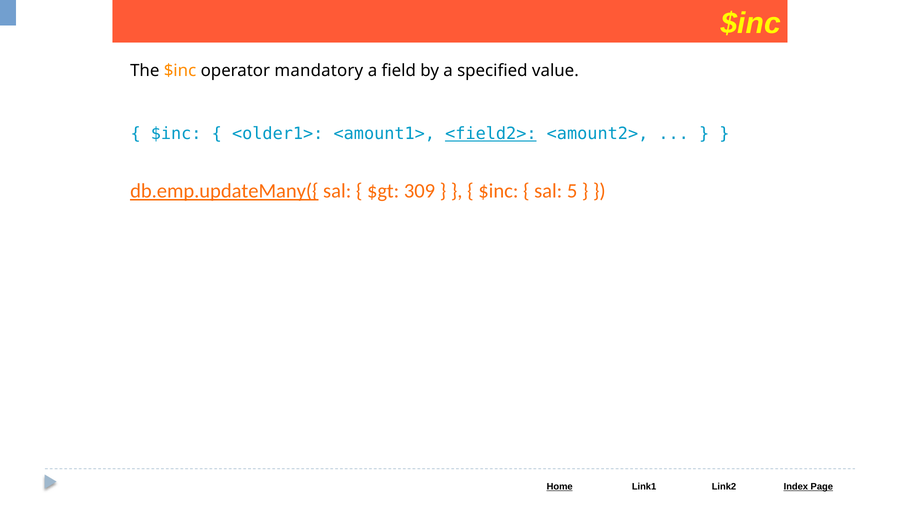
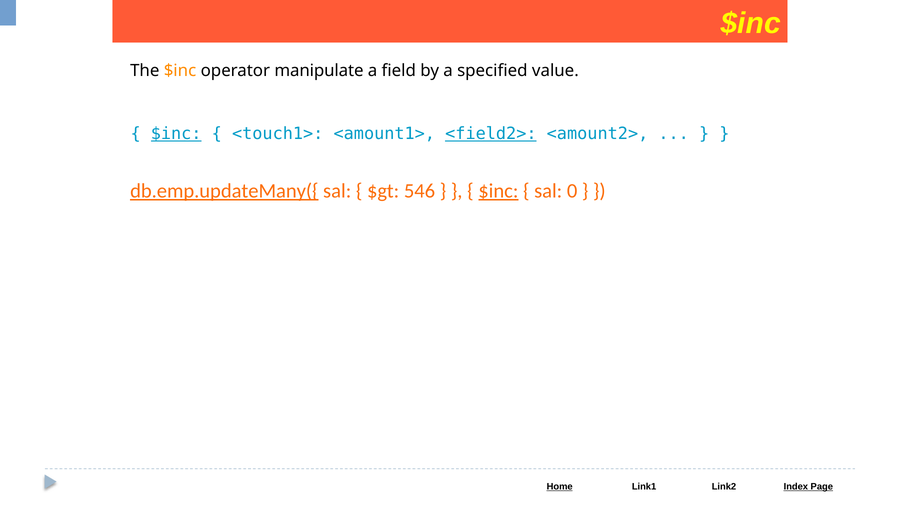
mandatory: mandatory -> manipulate
$inc at (176, 134) underline: none -> present
<older1>: <older1> -> <touch1>
309: 309 -> 546
$inc at (498, 191) underline: none -> present
5: 5 -> 0
